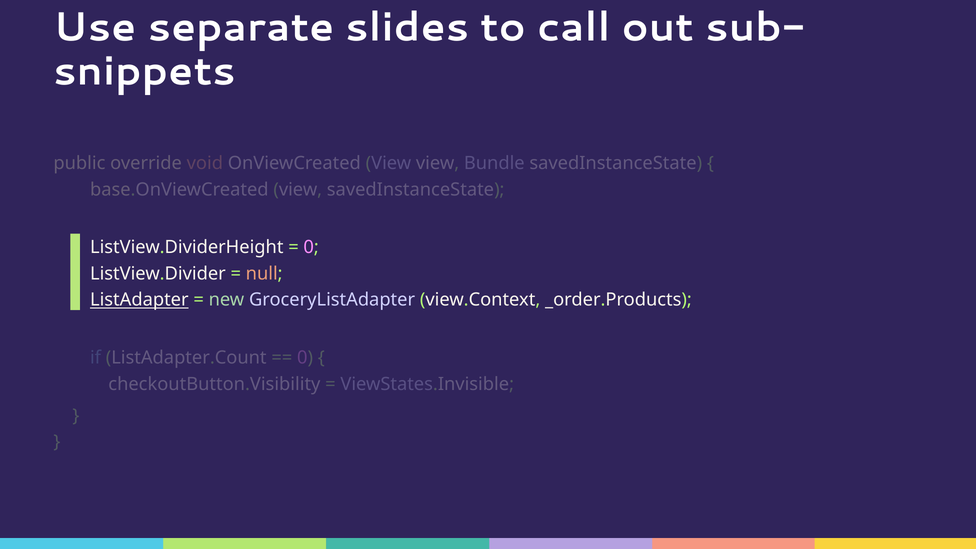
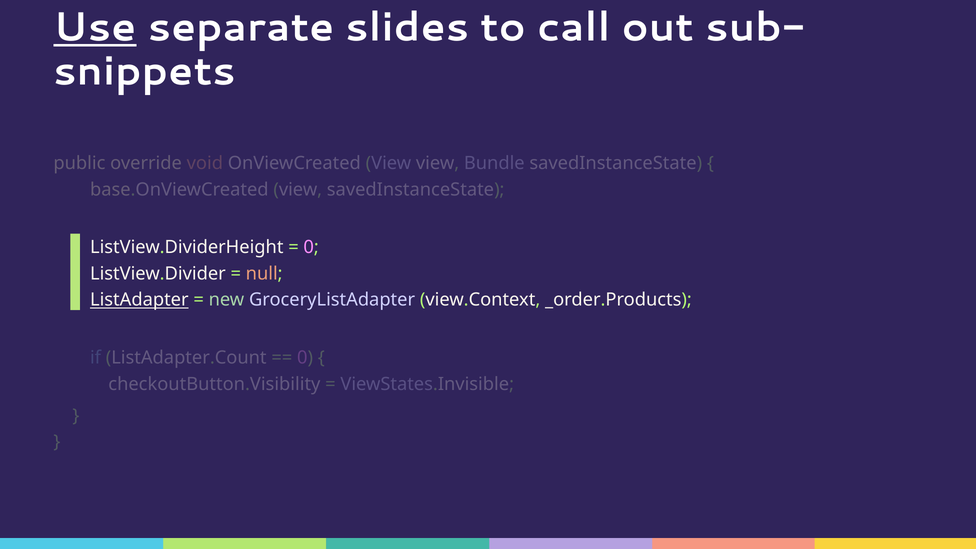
Use underline: none -> present
